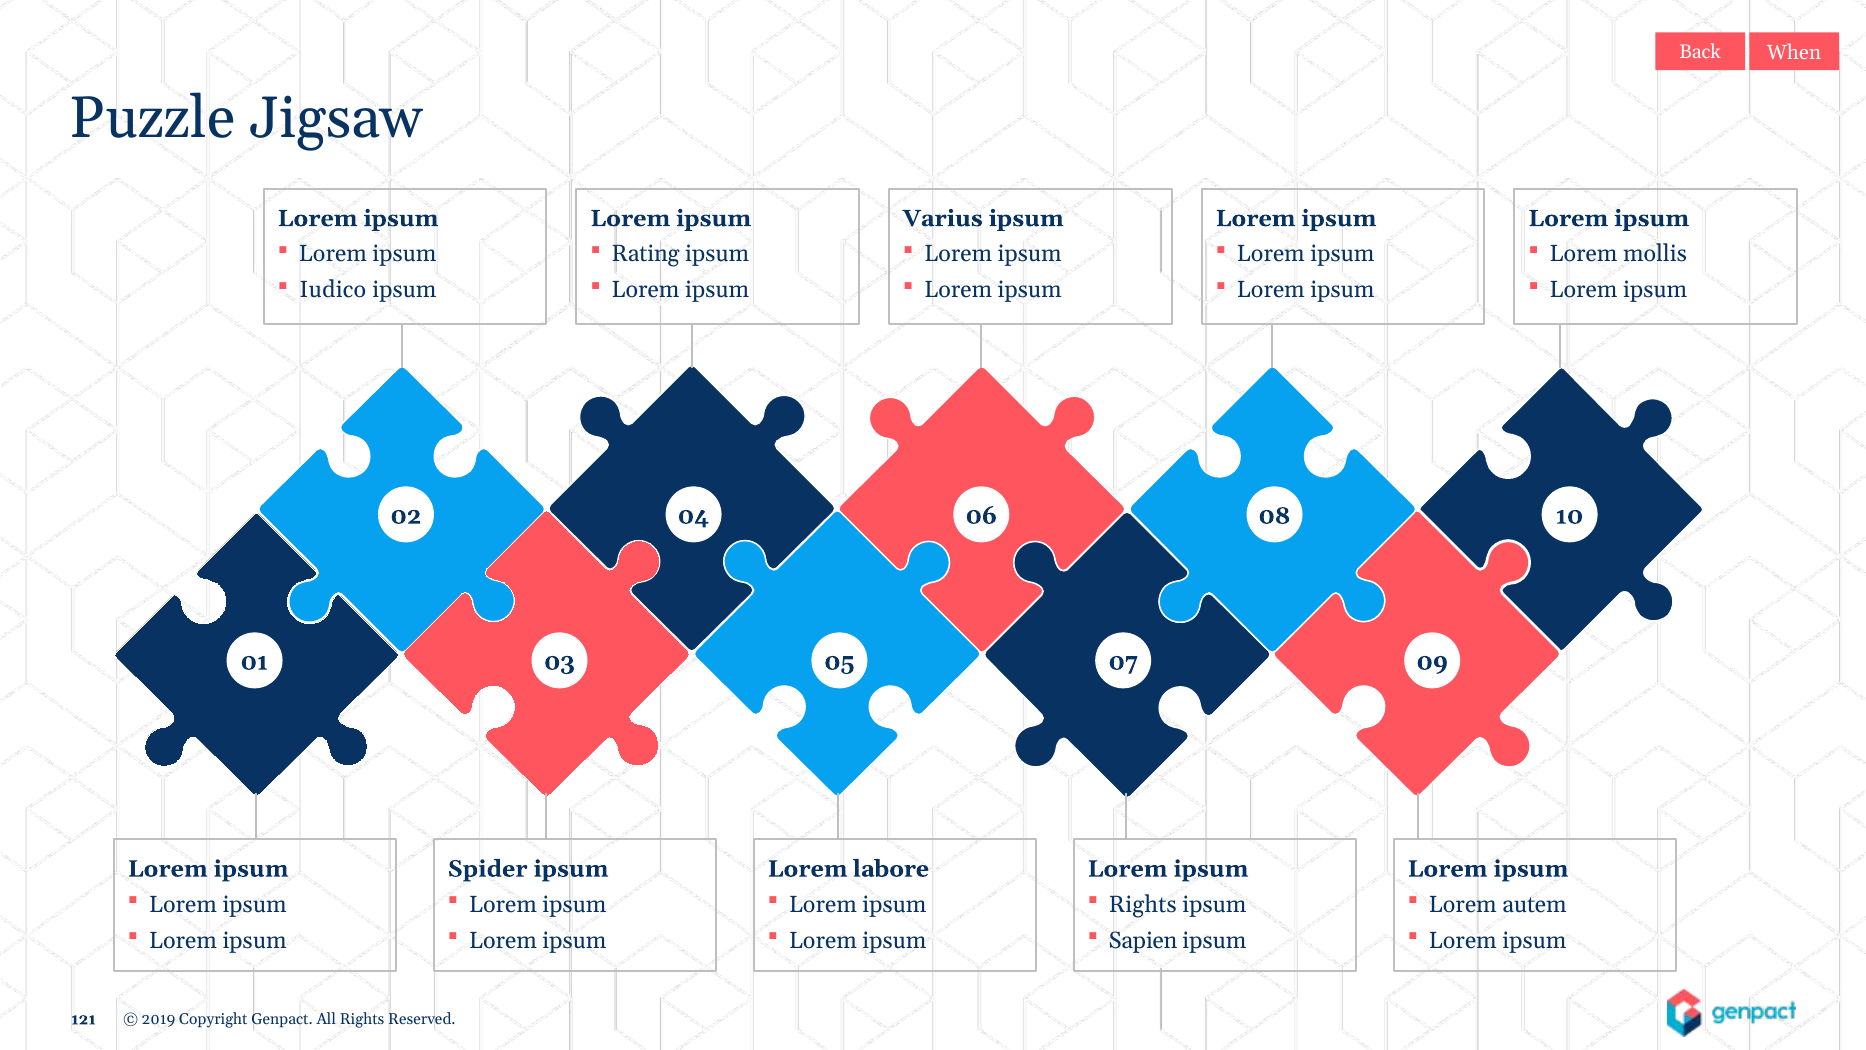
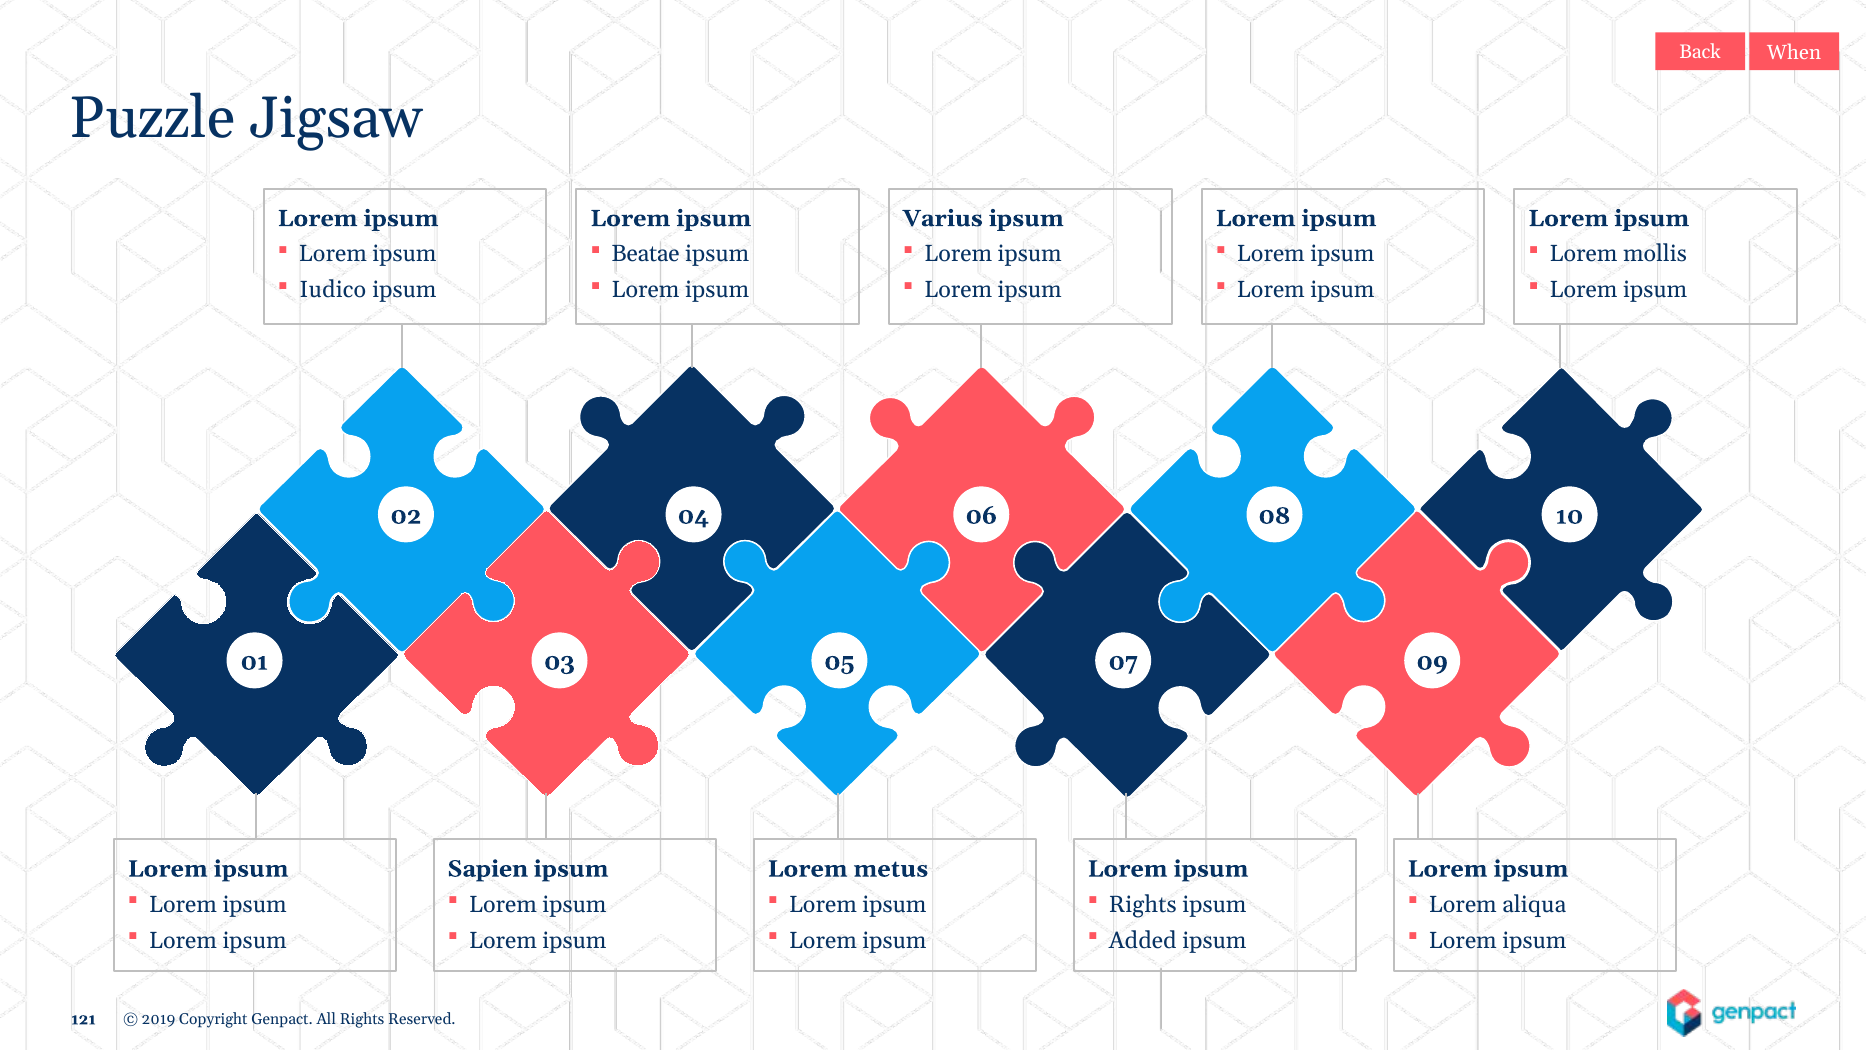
Rating: Rating -> Beatae
Spider: Spider -> Sapien
labore: labore -> metus
autem: autem -> aliqua
Sapien: Sapien -> Added
